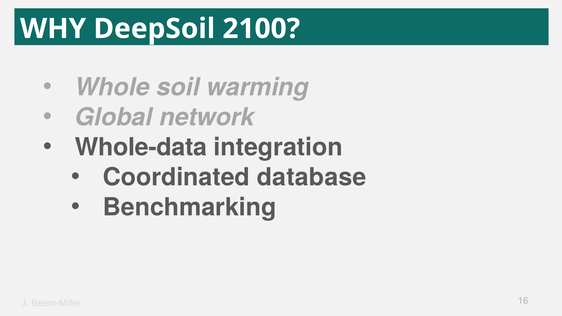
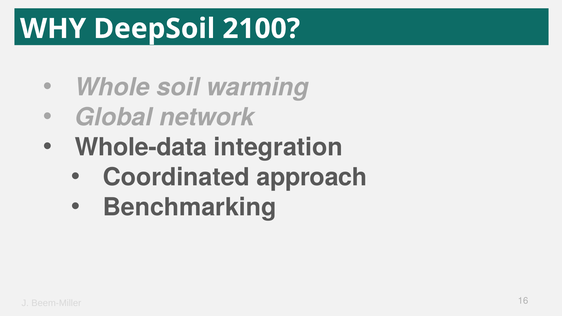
database: database -> approach
